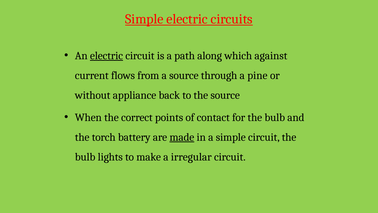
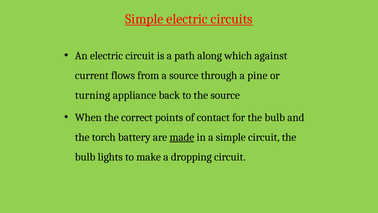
electric at (107, 56) underline: present -> none
without: without -> turning
irregular: irregular -> dropping
